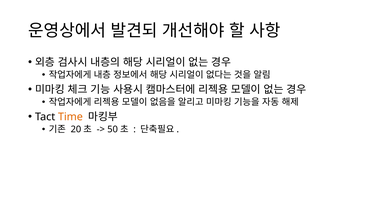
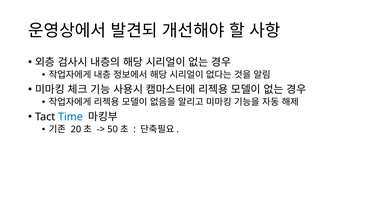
Time colour: orange -> blue
